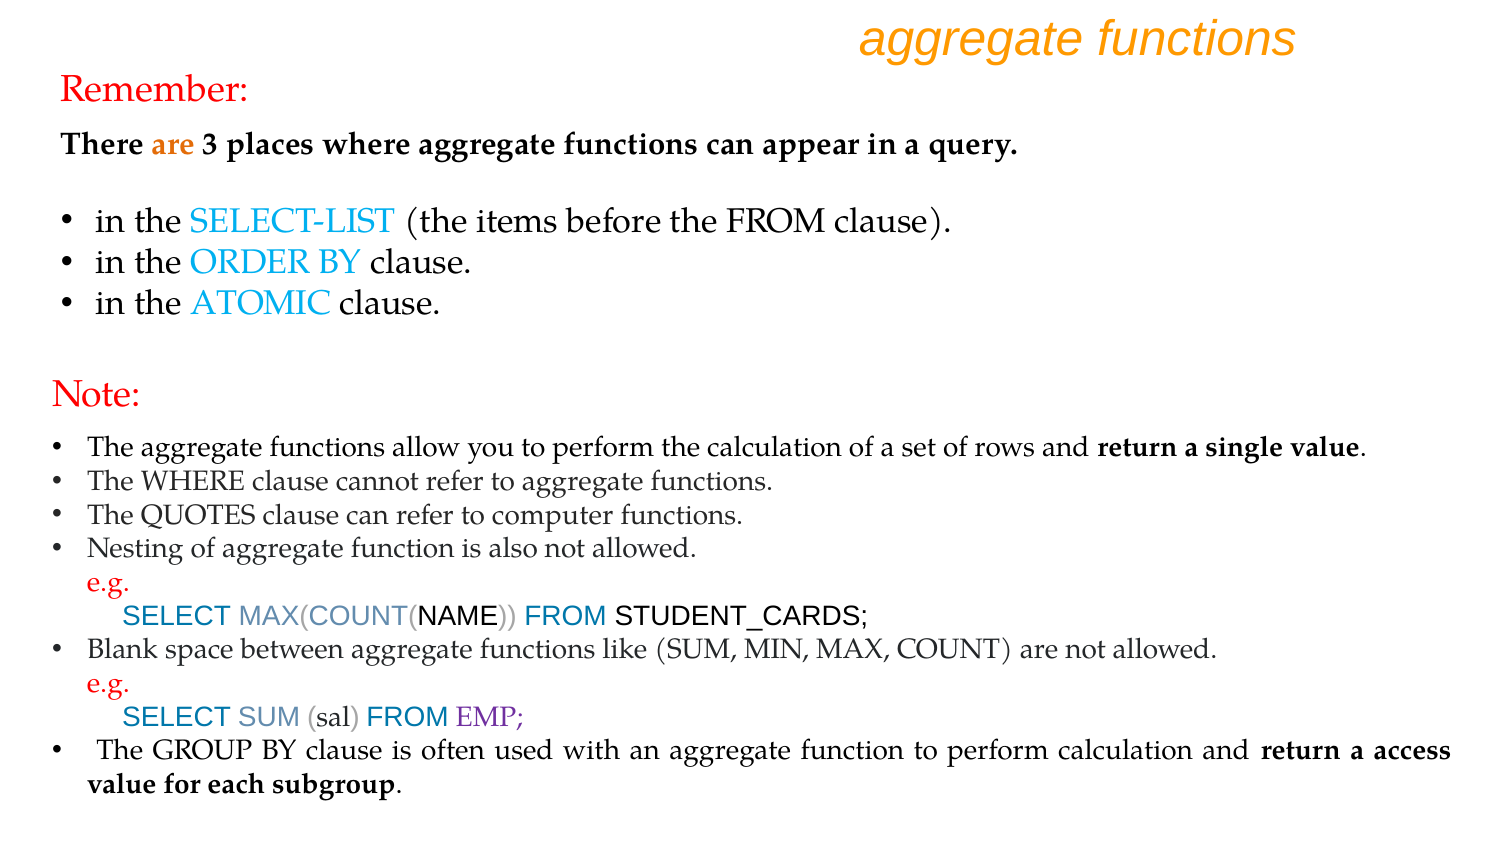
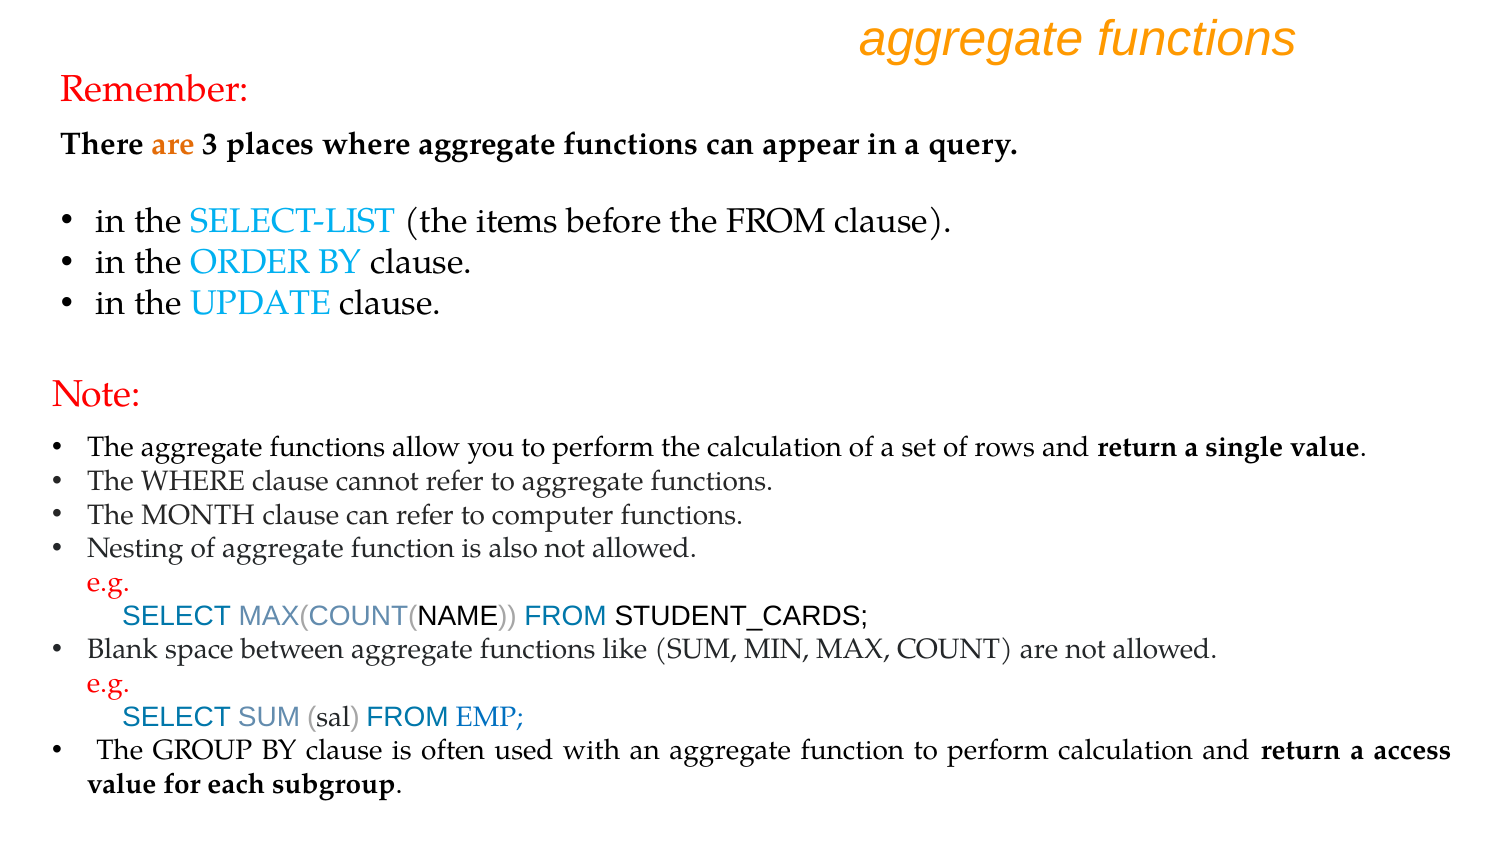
ATOMIC: ATOMIC -> UPDATE
QUOTES: QUOTES -> MONTH
EMP colour: purple -> blue
